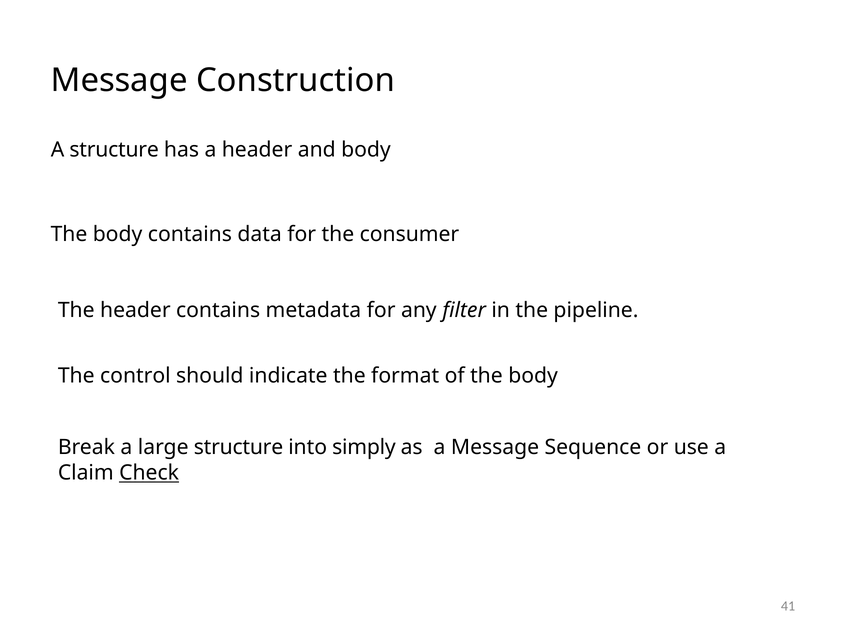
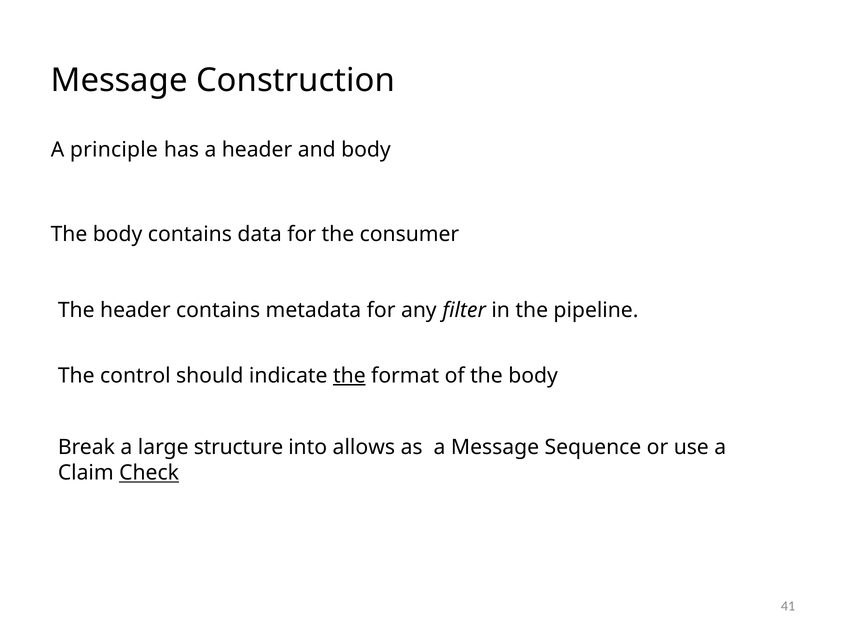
A structure: structure -> principle
the at (349, 375) underline: none -> present
simply: simply -> allows
